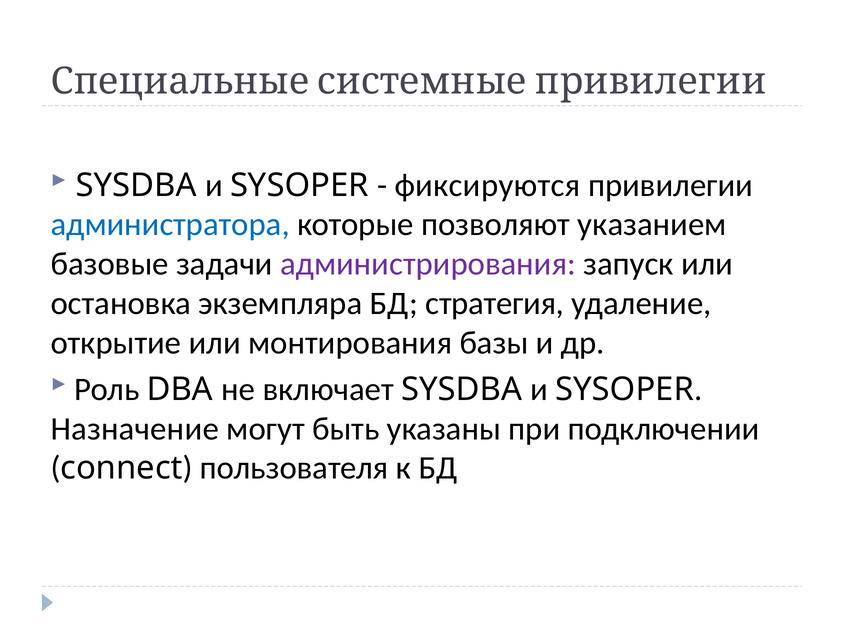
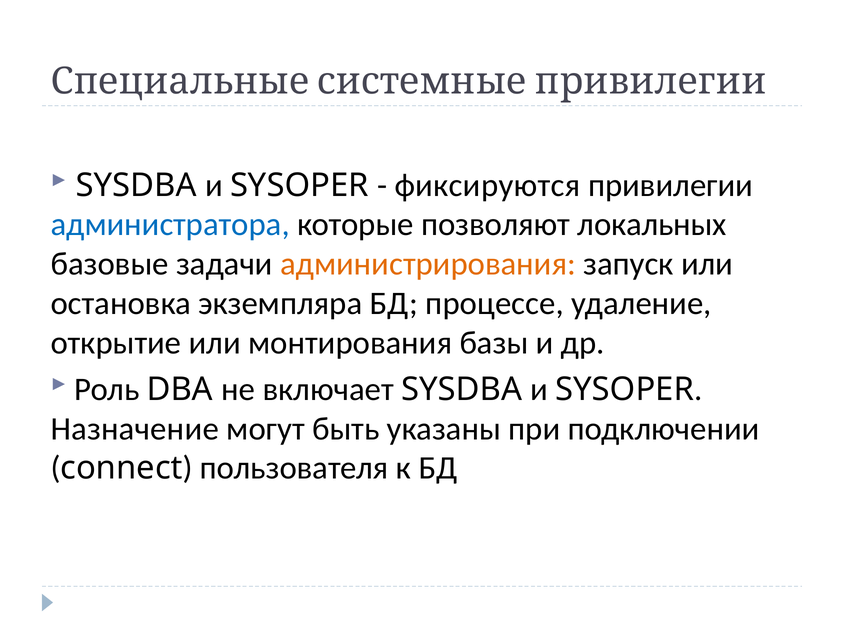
указанием: указанием -> локальных
администрирования colour: purple -> orange
стратегия: стратегия -> процессе
